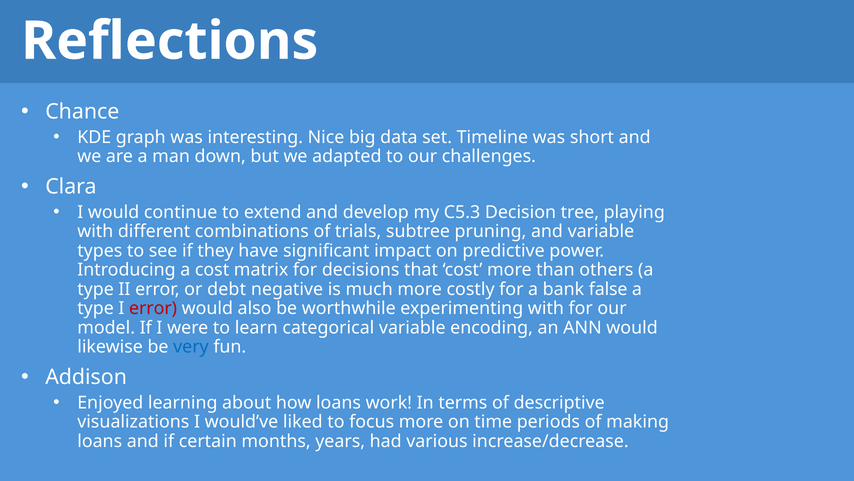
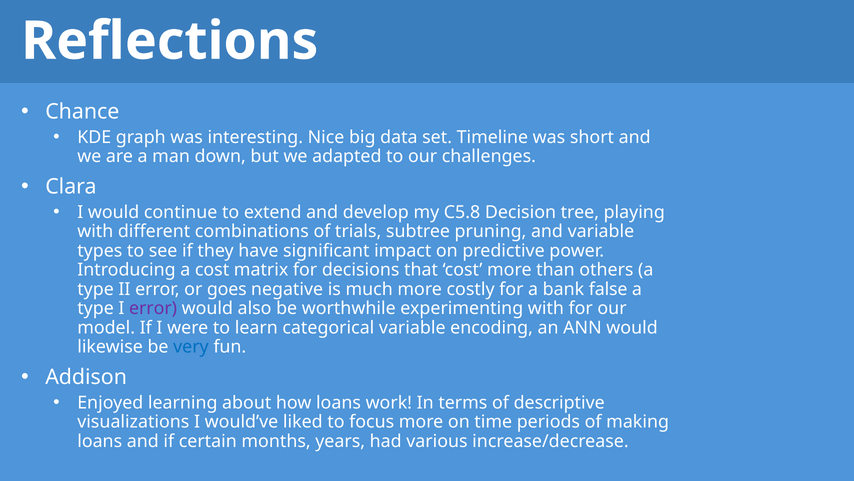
C5.3: C5.3 -> C5.8
debt: debt -> goes
error at (153, 308) colour: red -> purple
